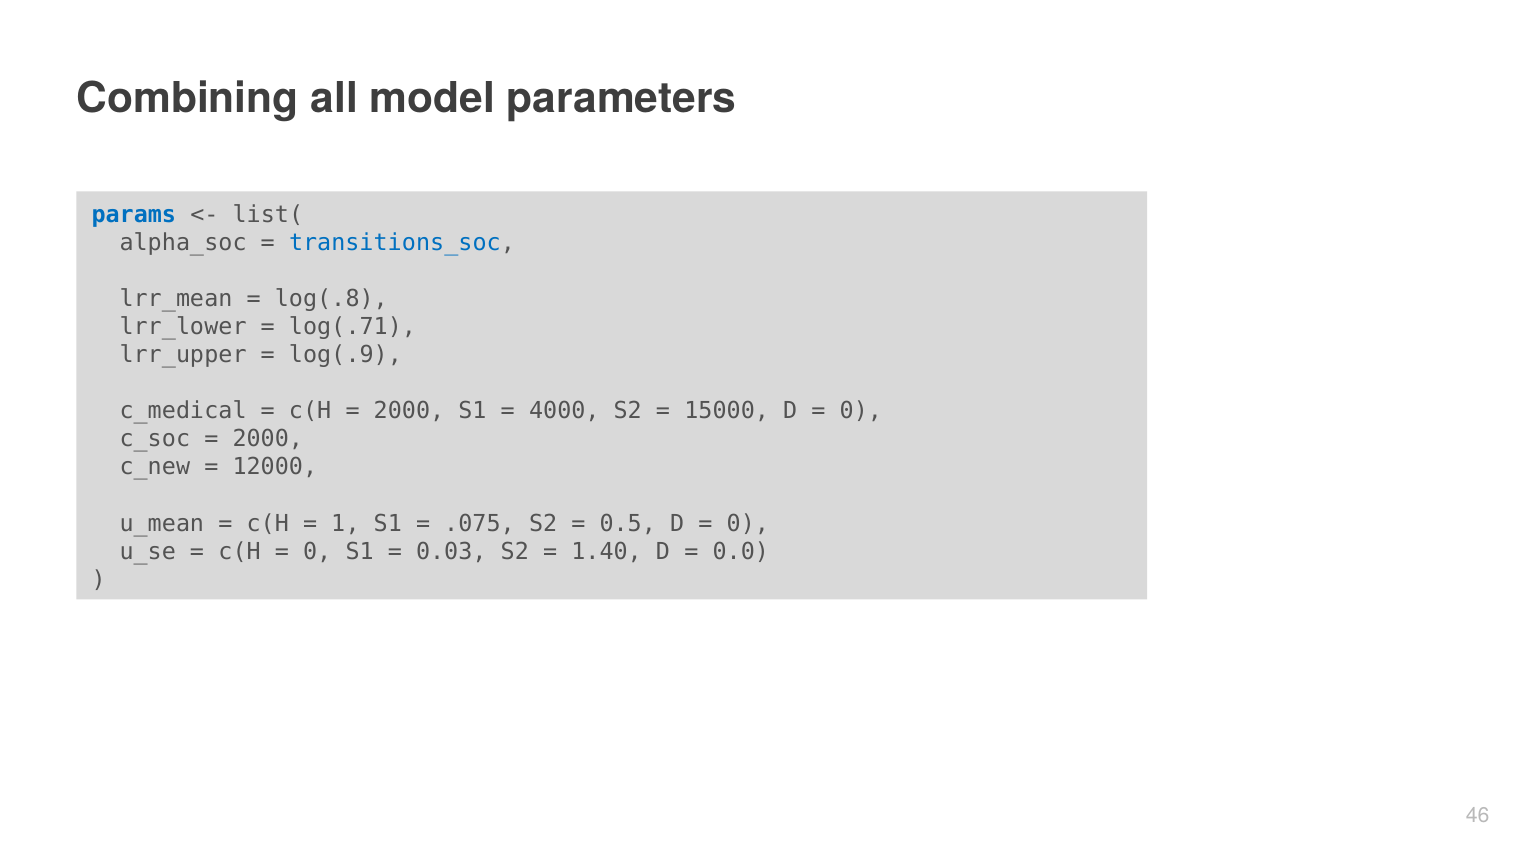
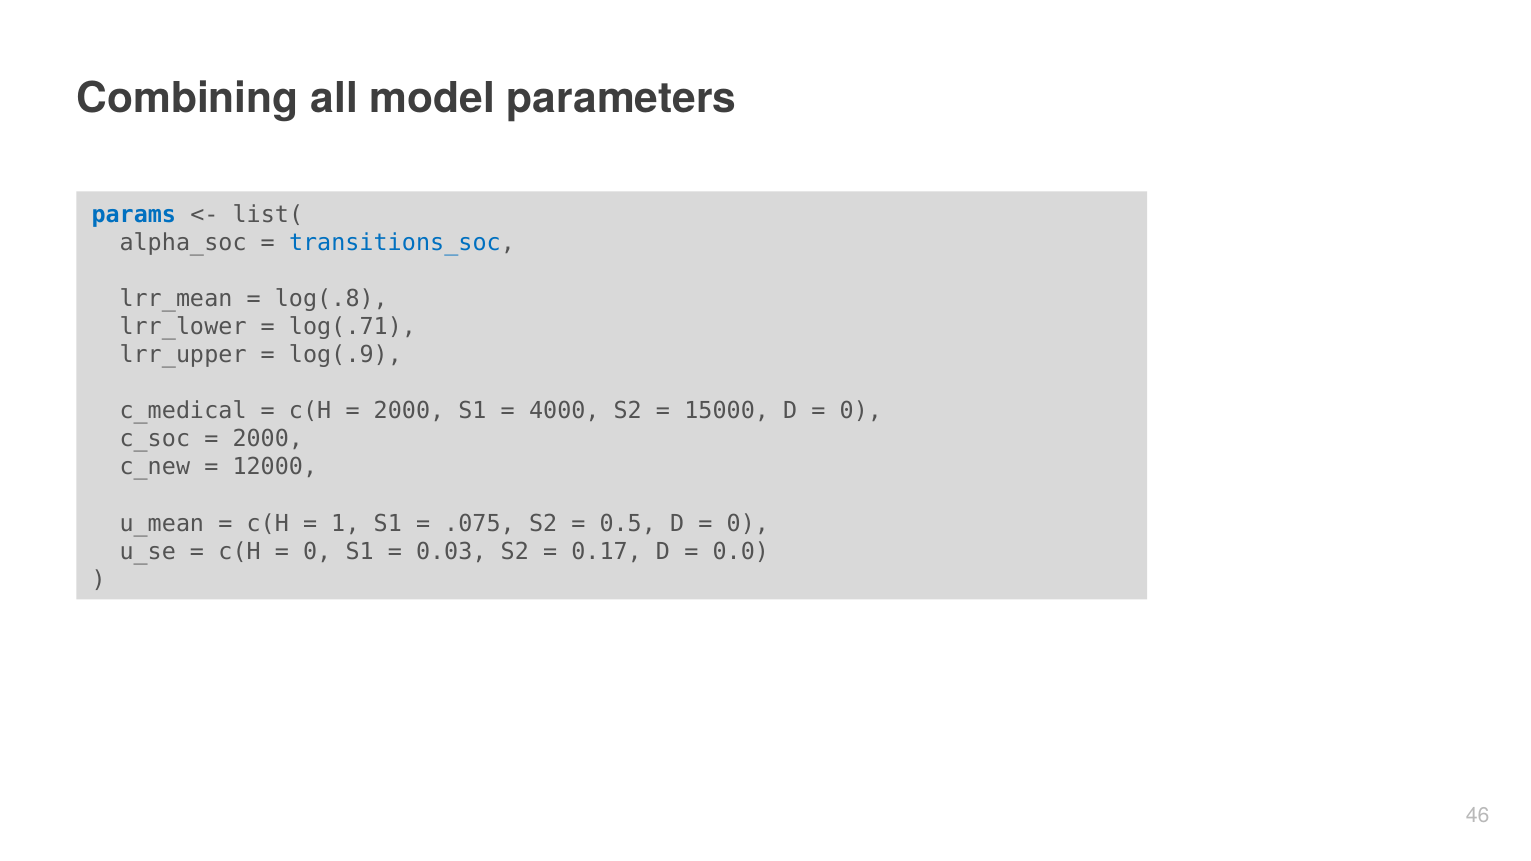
1.40: 1.40 -> 0.17
